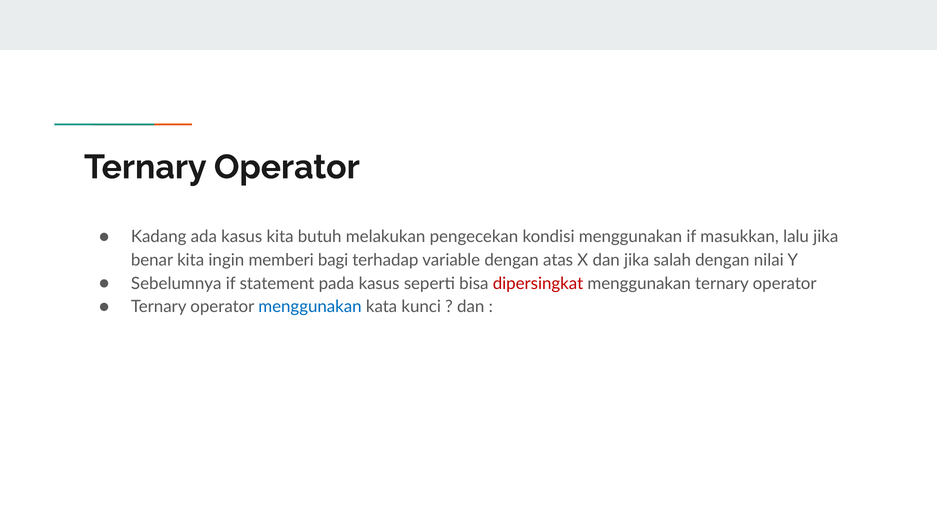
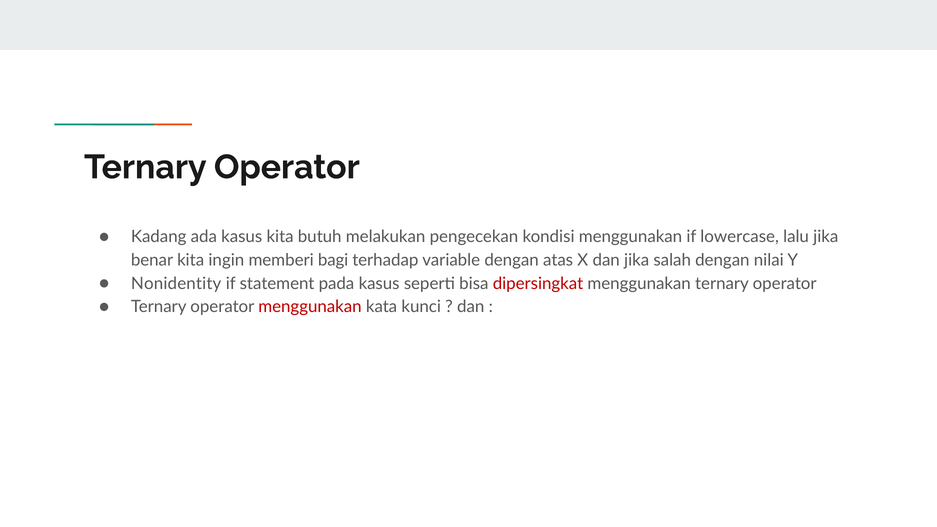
masukkan: masukkan -> lowercase
Sebelumnya: Sebelumnya -> Nonidentity
menggunakan at (310, 307) colour: blue -> red
